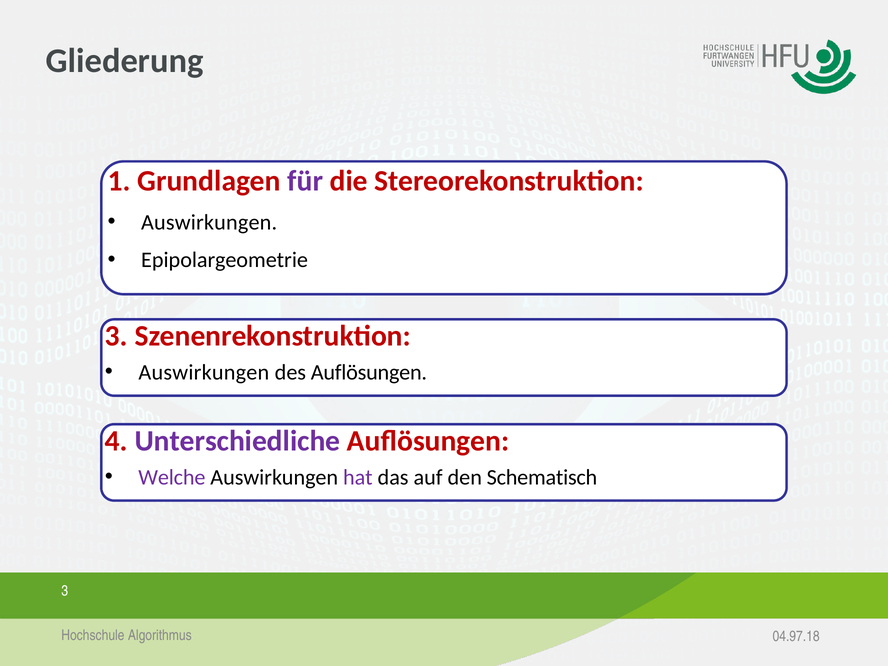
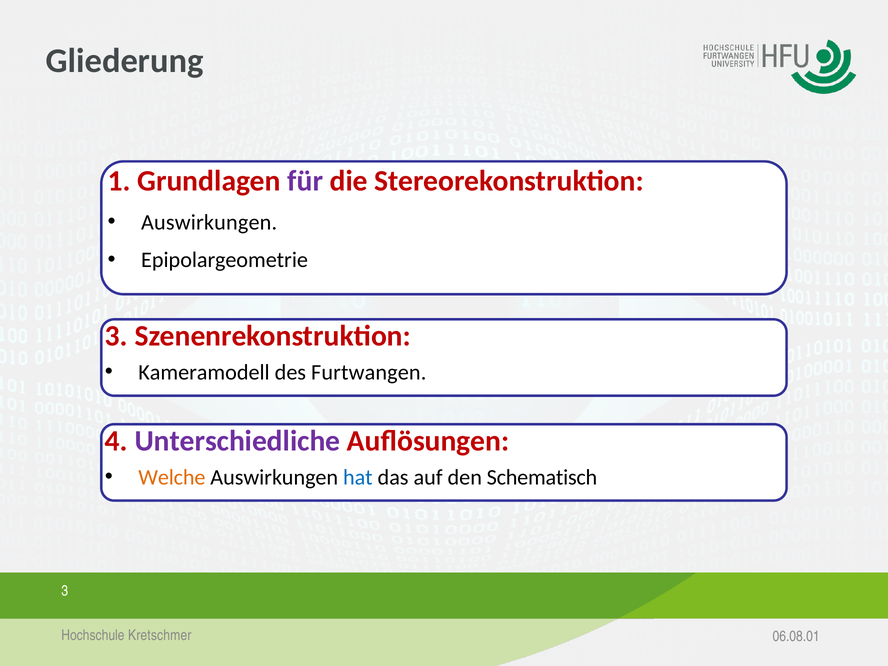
Auswirkungen at (204, 372): Auswirkungen -> Kameramodell
des Auflösungen: Auflösungen -> Furtwangen
Welche colour: purple -> orange
hat colour: purple -> blue
Algorithmus: Algorithmus -> Kretschmer
04.97.18: 04.97.18 -> 06.08.01
